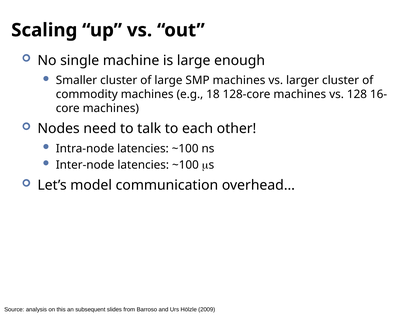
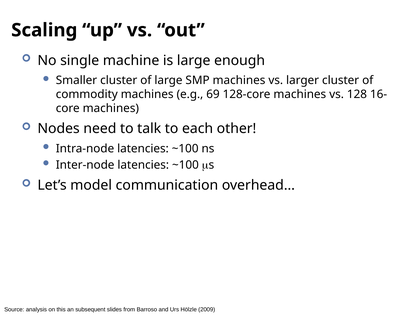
18: 18 -> 69
